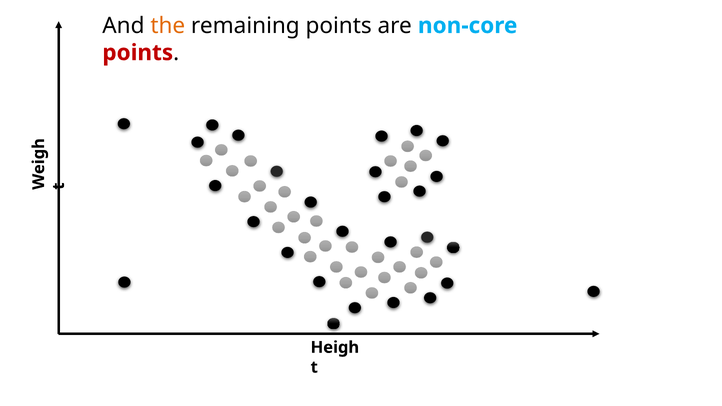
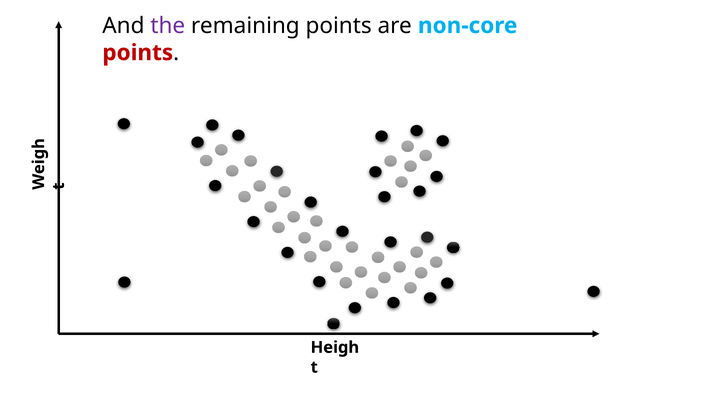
the colour: orange -> purple
